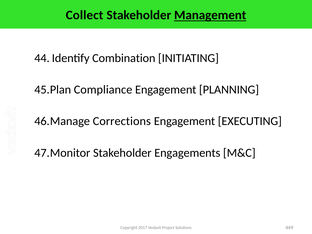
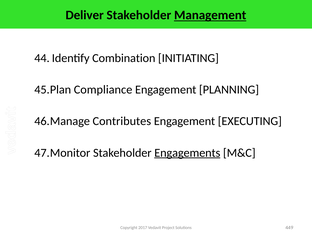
Collect: Collect -> Deliver
Corrections: Corrections -> Contributes
Engagements underline: none -> present
